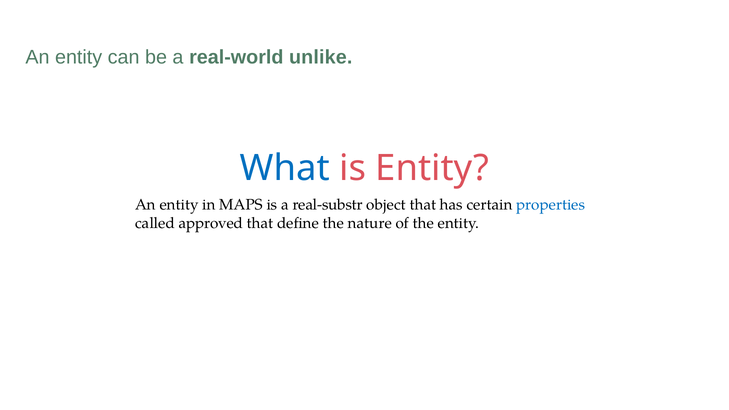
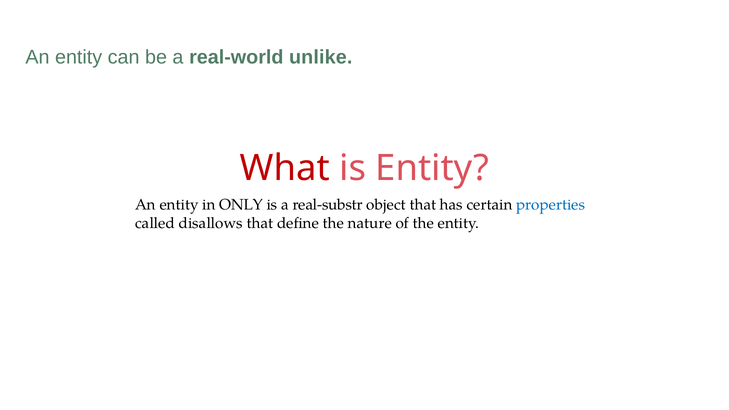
What colour: blue -> red
MAPS: MAPS -> ONLY
approved: approved -> disallows
